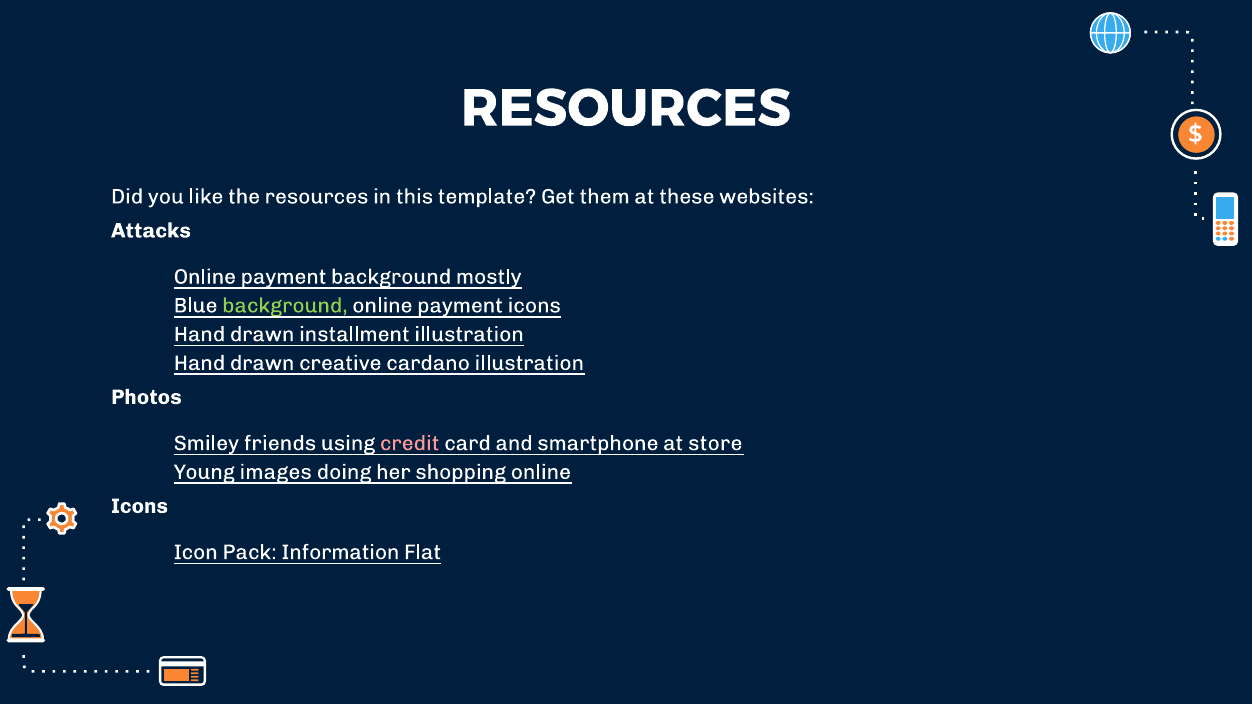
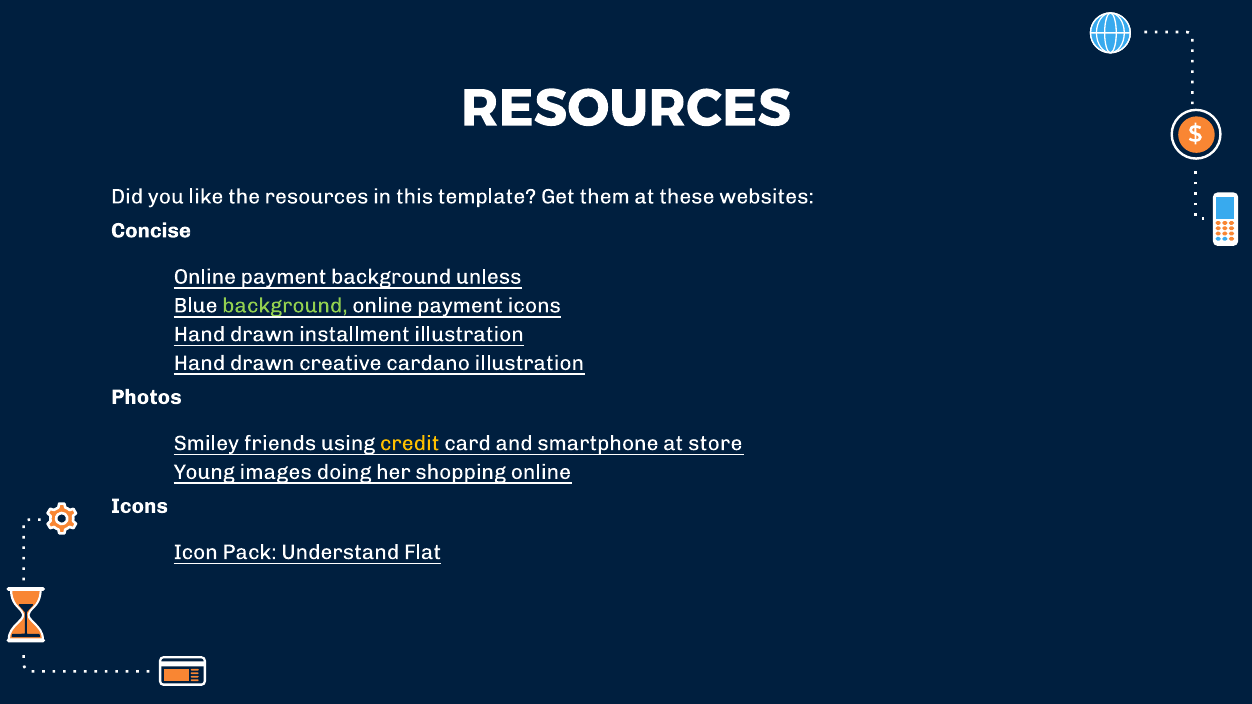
Attacks: Attacks -> Concise
mostly: mostly -> unless
credit colour: pink -> yellow
Information: Information -> Understand
